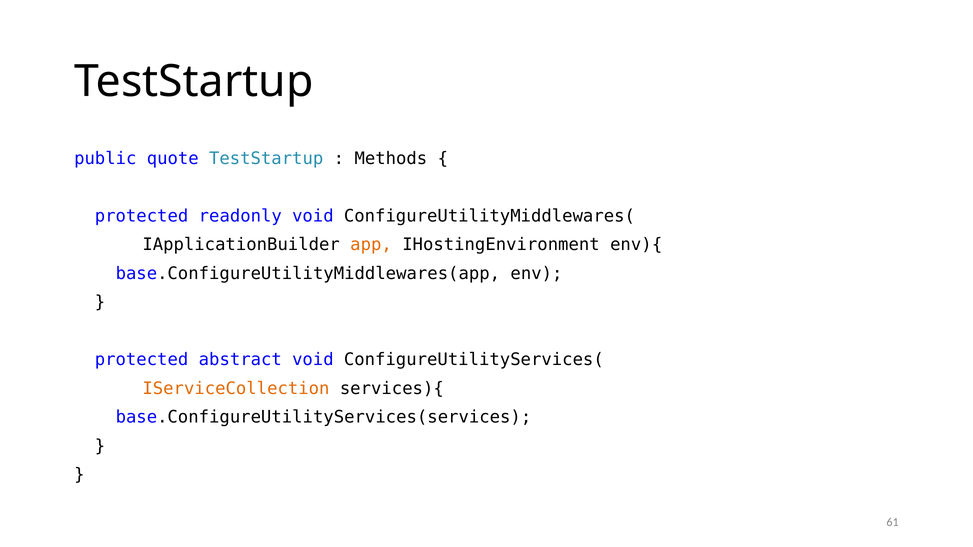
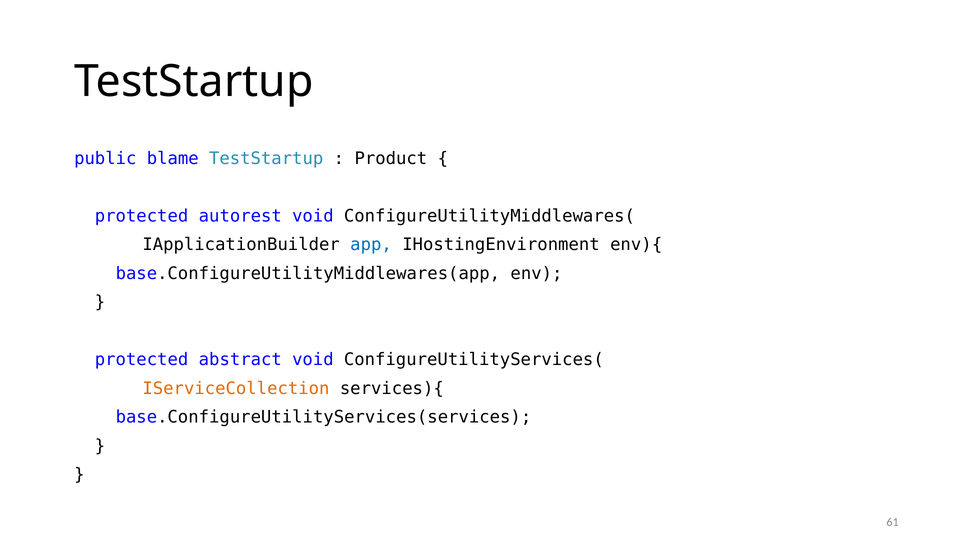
quote: quote -> blame
Methods: Methods -> Product
readonly: readonly -> autorest
app colour: orange -> blue
